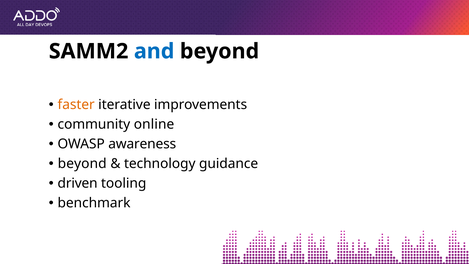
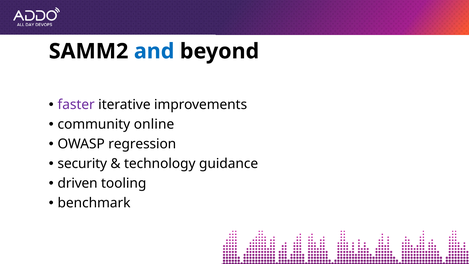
faster colour: orange -> purple
awareness: awareness -> regression
beyond at (82, 164): beyond -> security
